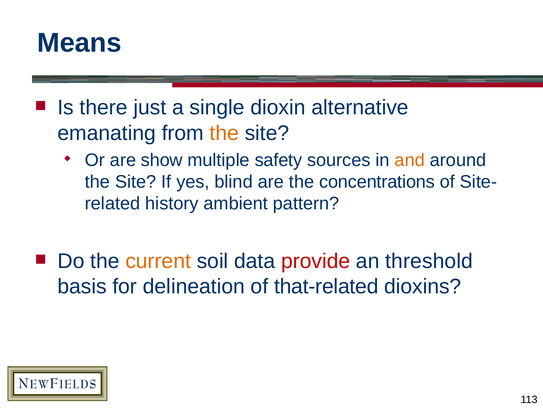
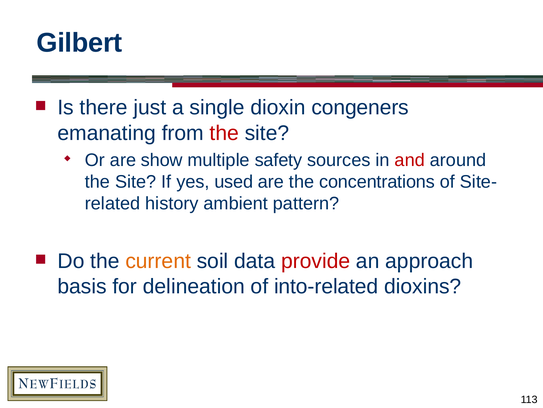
Means: Means -> Gilbert
alternative: alternative -> congeners
the at (224, 133) colour: orange -> red
and colour: orange -> red
blind: blind -> used
threshold: threshold -> approach
that-related: that-related -> into-related
